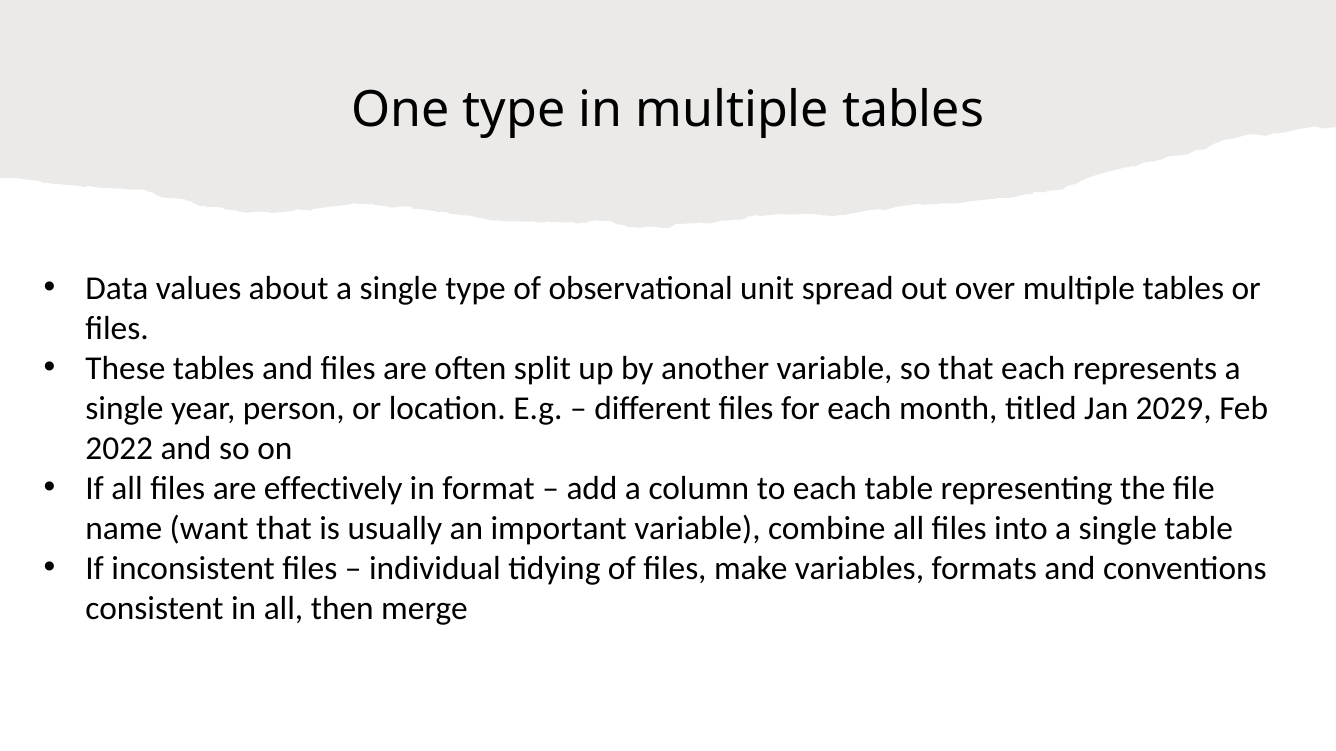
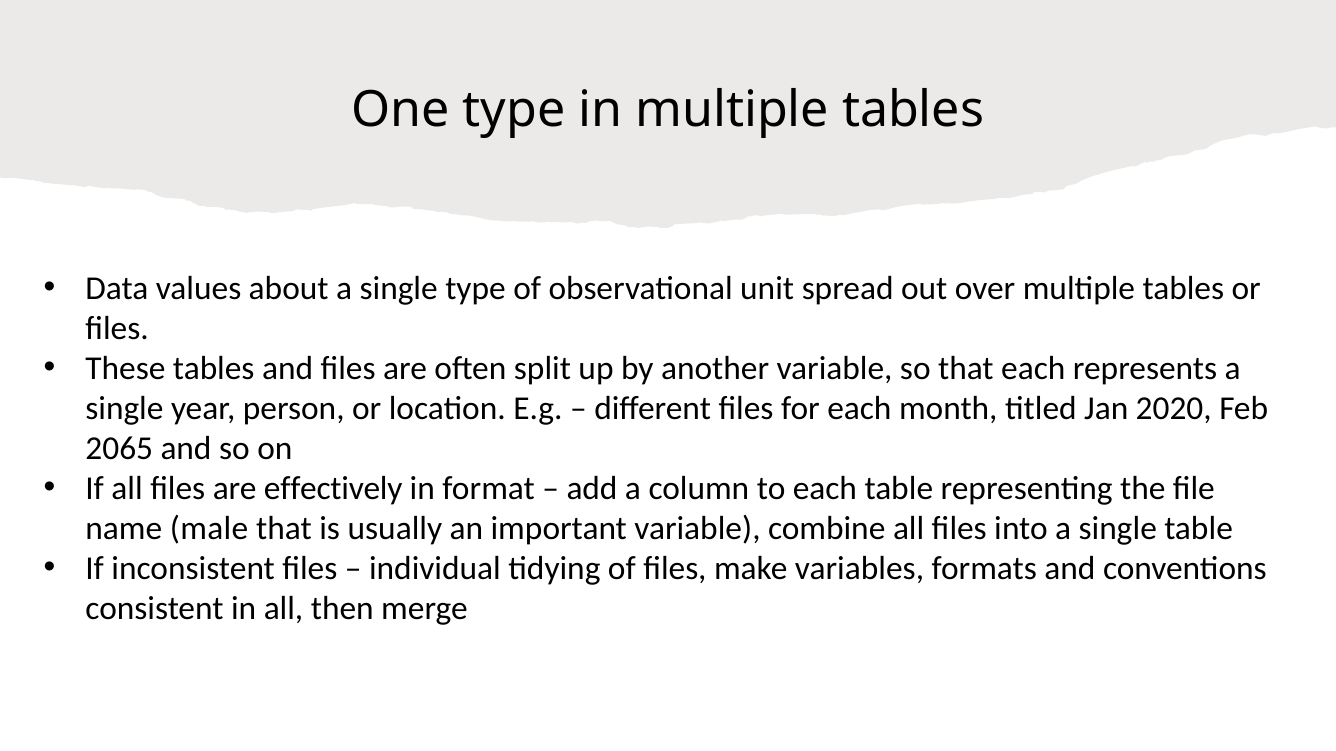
2029: 2029 -> 2020
2022: 2022 -> 2065
want: want -> male
